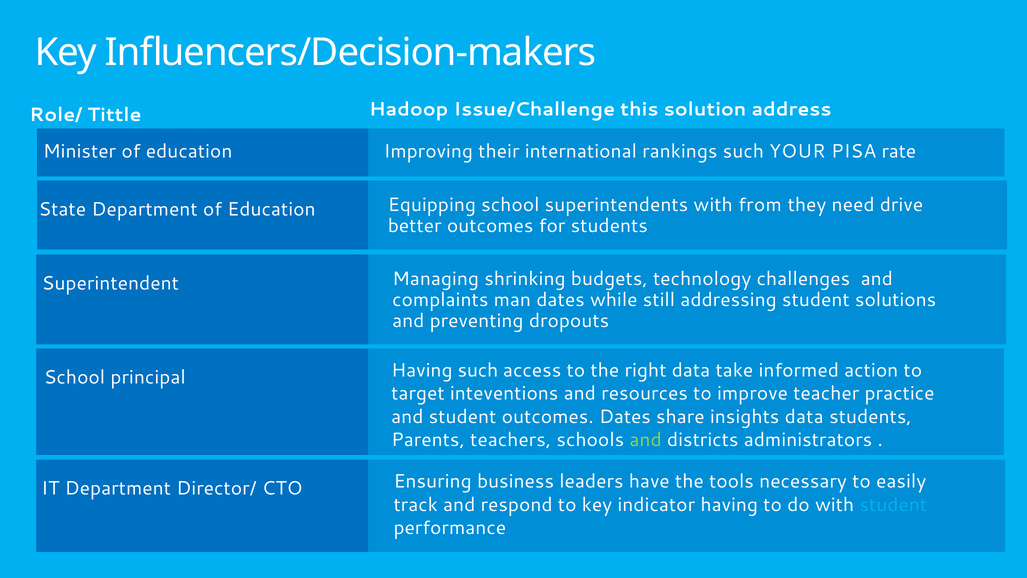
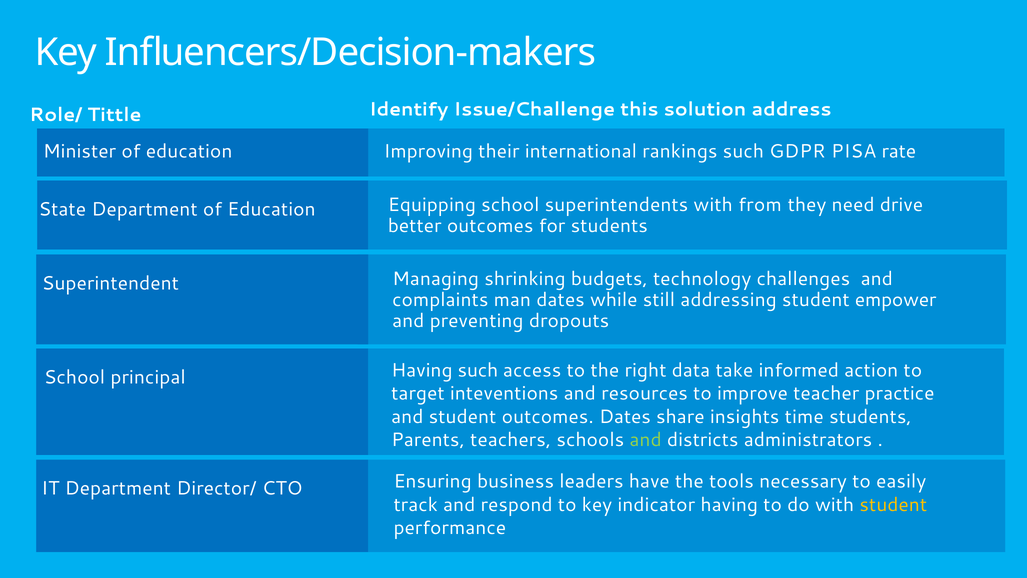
Hadoop: Hadoop -> Identify
YOUR: YOUR -> GDPR
solutions: solutions -> empower
insights data: data -> time
student at (893, 504) colour: light blue -> yellow
